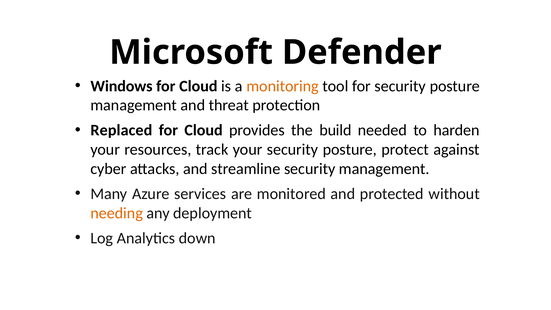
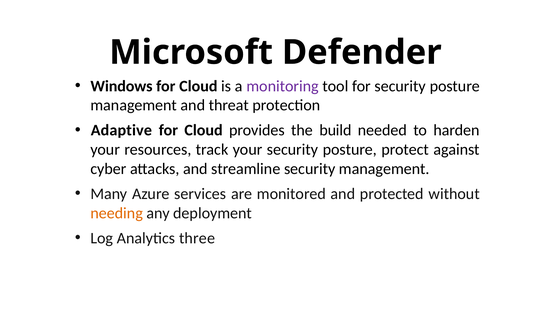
monitoring colour: orange -> purple
Replaced: Replaced -> Adaptive
down: down -> three
